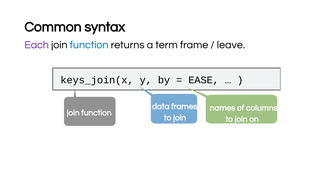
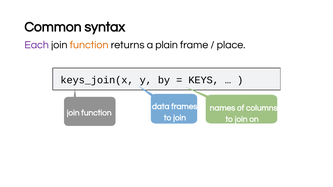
function at (89, 45) colour: blue -> orange
term: term -> plain
leave: leave -> place
EASE: EASE -> KEYS
